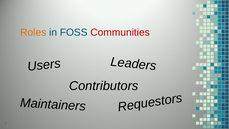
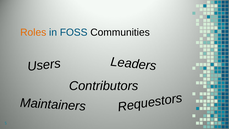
Communities colour: red -> black
